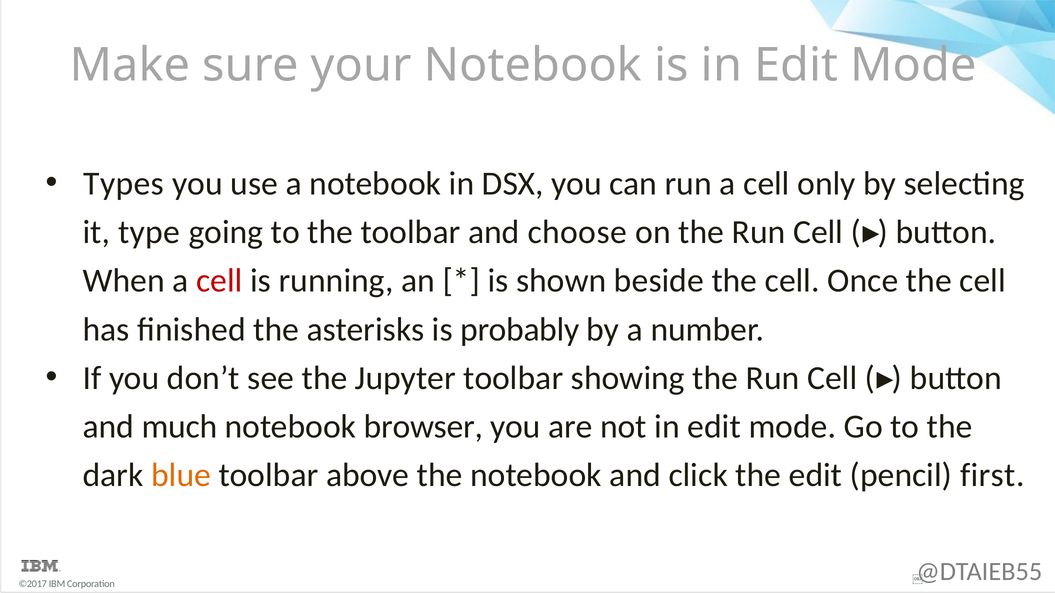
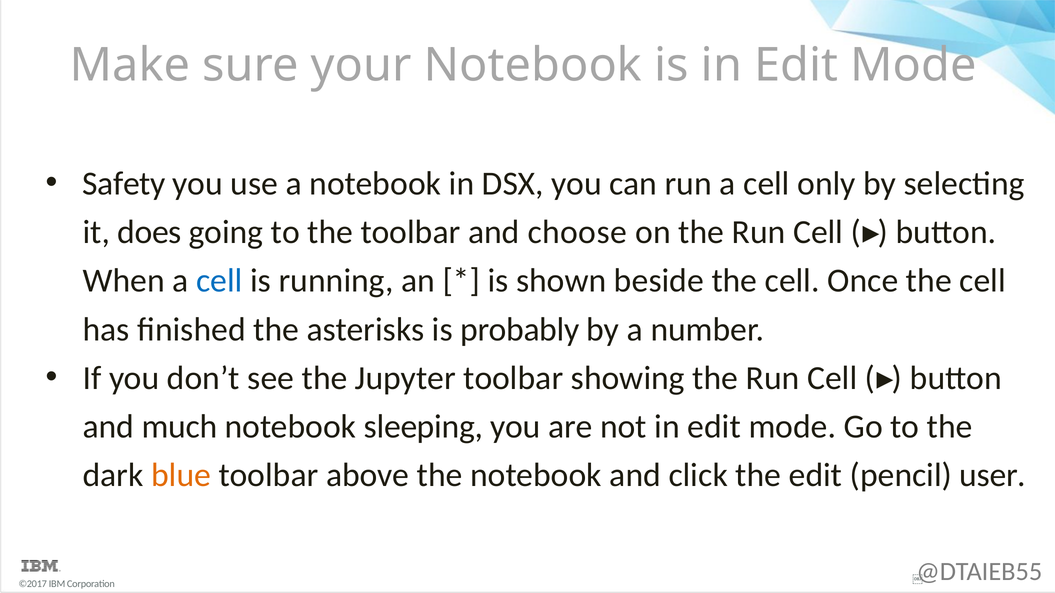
Types: Types -> Safety
type: type -> does
cell at (219, 281) colour: red -> blue
browser: browser -> sleeping
first: first -> user
